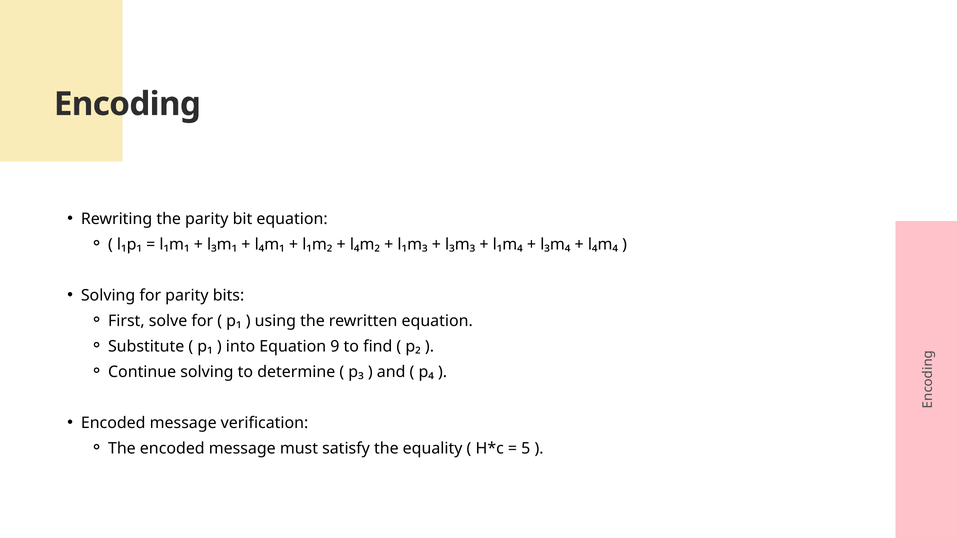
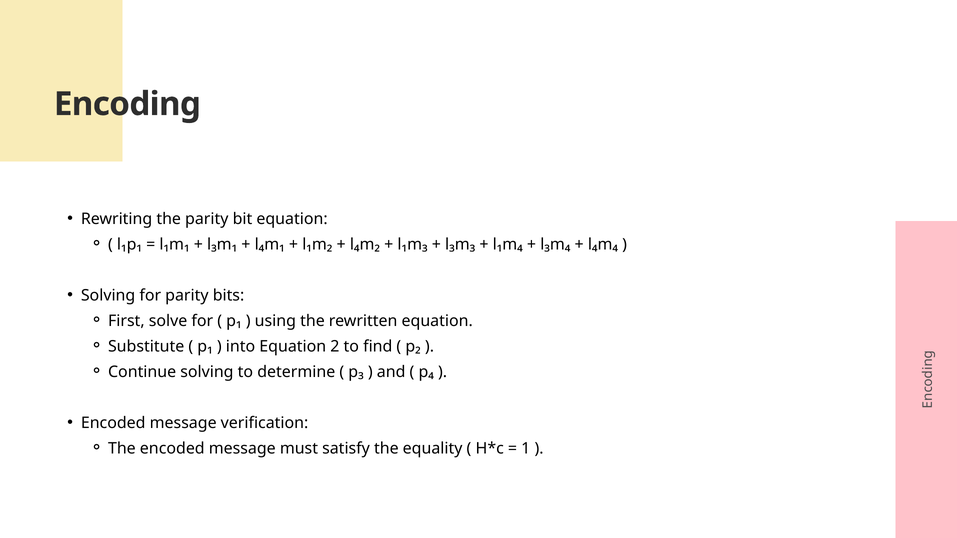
9: 9 -> 2
5: 5 -> 1
